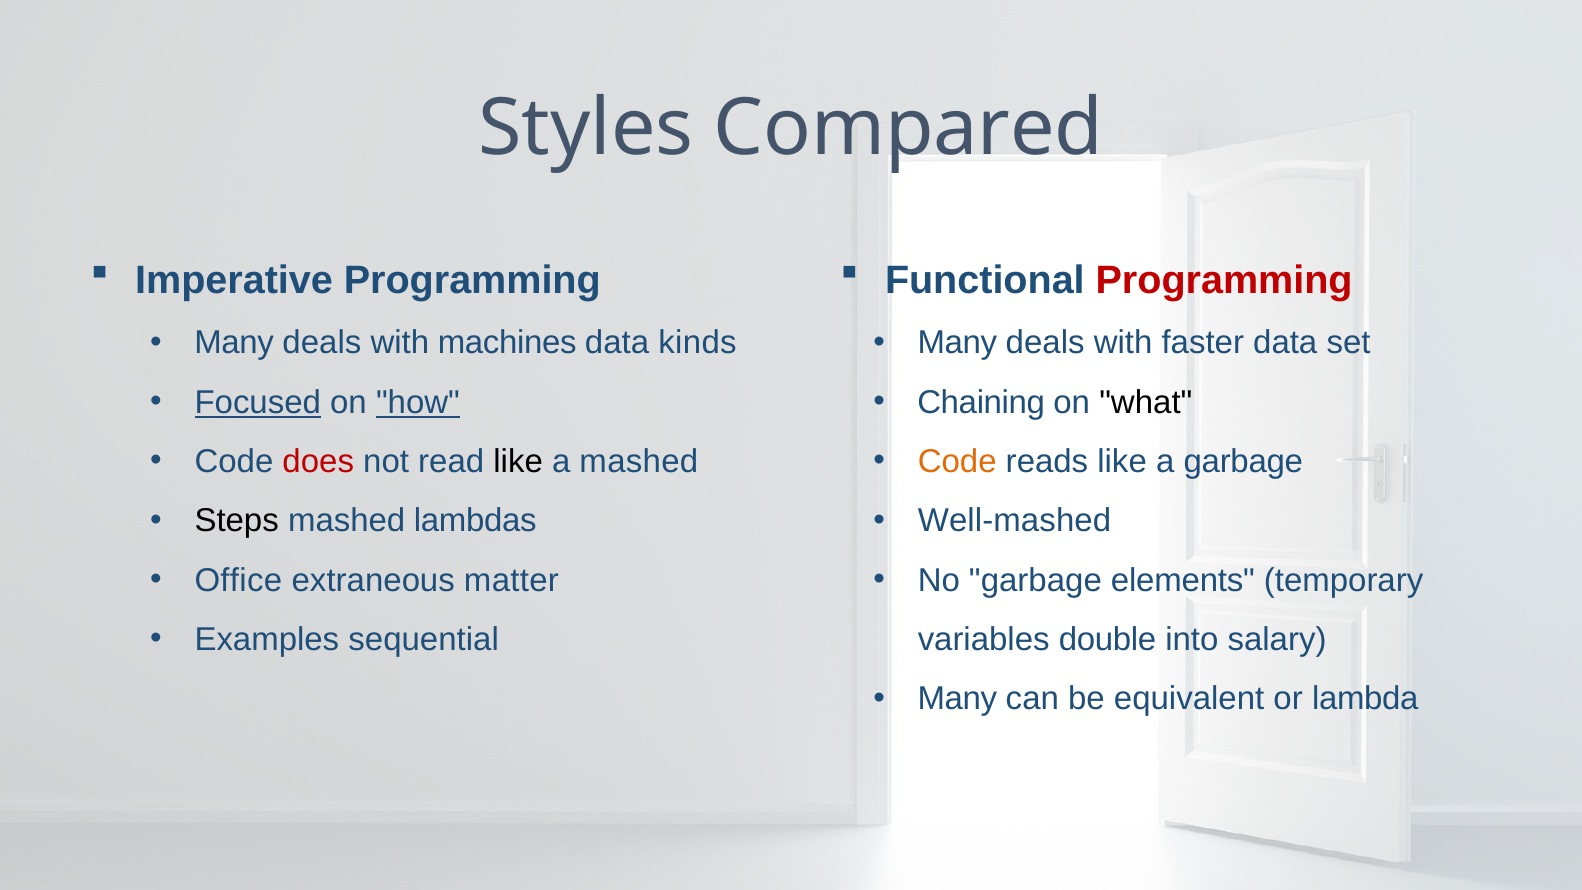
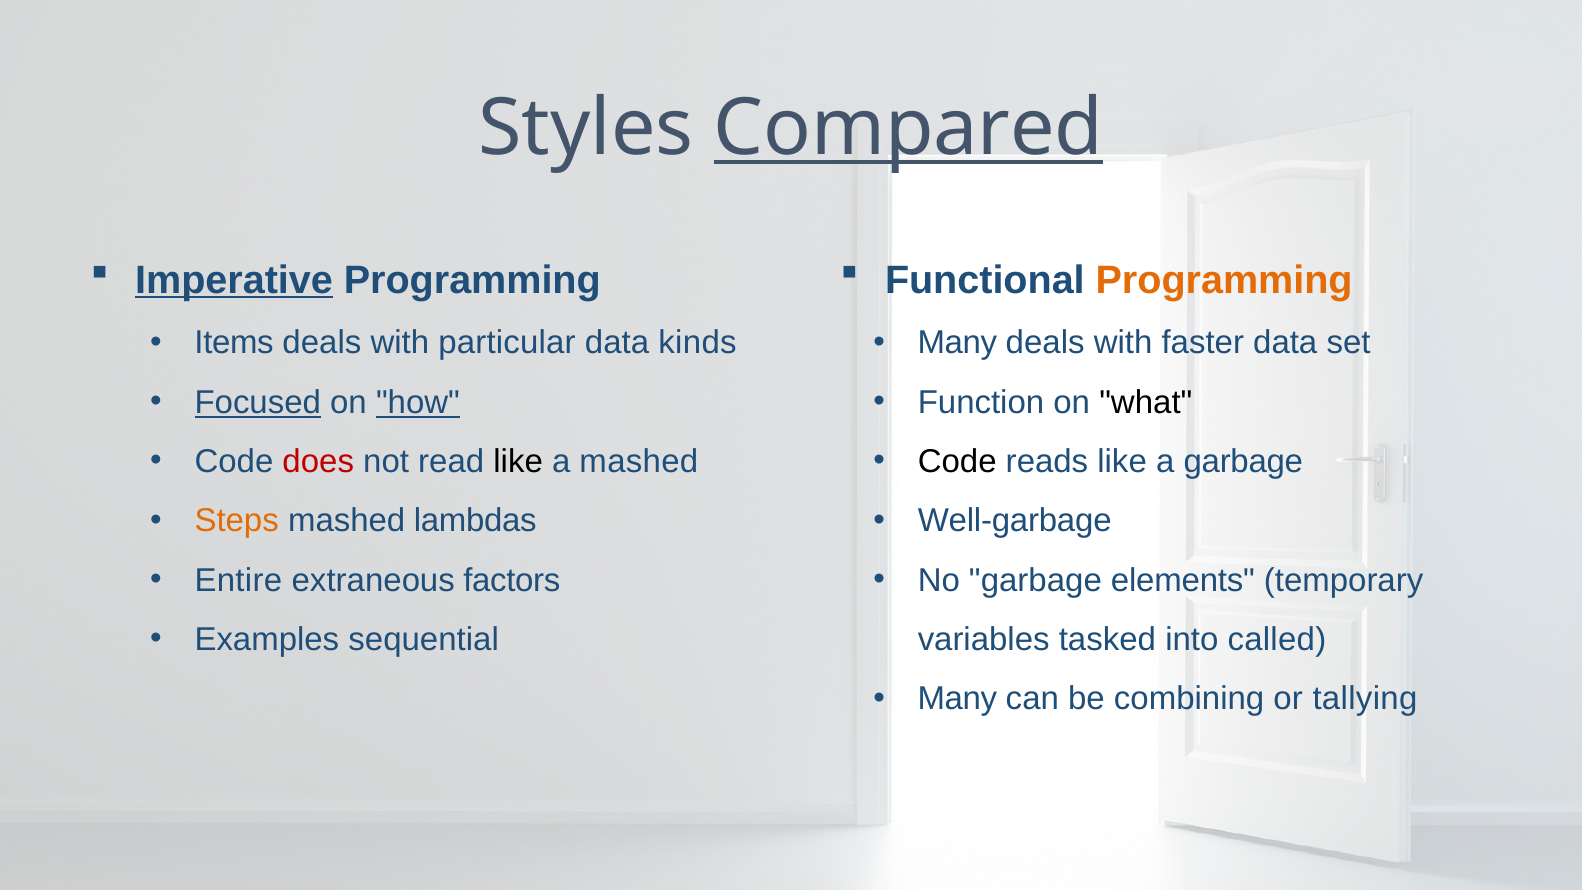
Compared underline: none -> present
Imperative underline: none -> present
Programming at (1224, 280) colour: red -> orange
Many at (234, 343): Many -> Items
machines: machines -> particular
Chaining: Chaining -> Function
Code at (957, 462) colour: orange -> black
Steps colour: black -> orange
Well-mashed: Well-mashed -> Well-garbage
Office: Office -> Entire
matter: matter -> factors
double: double -> tasked
salary: salary -> called
equivalent: equivalent -> combining
lambda: lambda -> tallying
